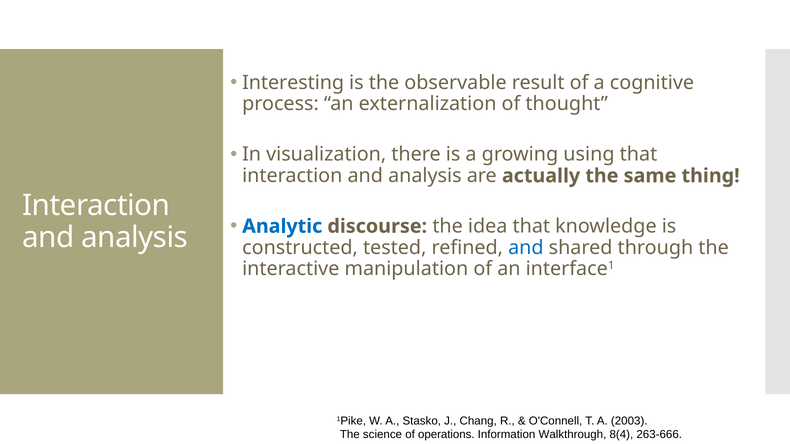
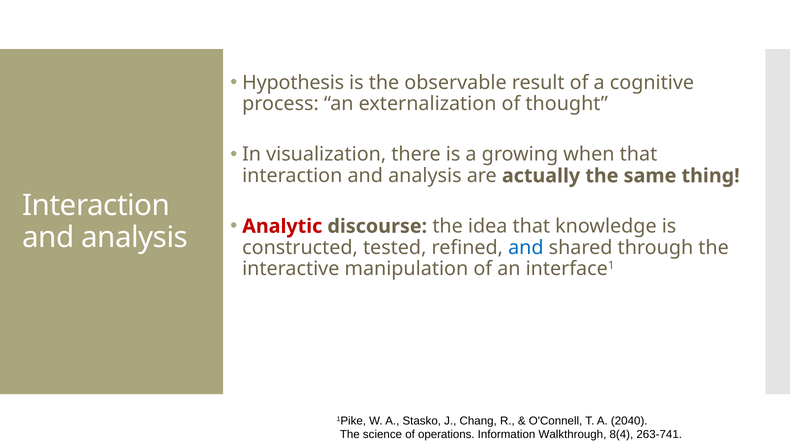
Interesting: Interesting -> Hypothesis
using: using -> when
Analytic colour: blue -> red
2003: 2003 -> 2040
263-666: 263-666 -> 263-741
